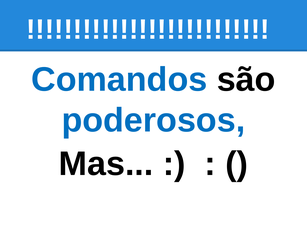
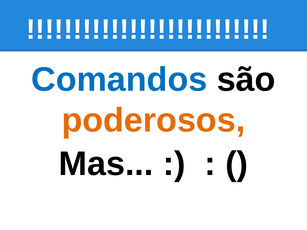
poderosos colour: blue -> orange
